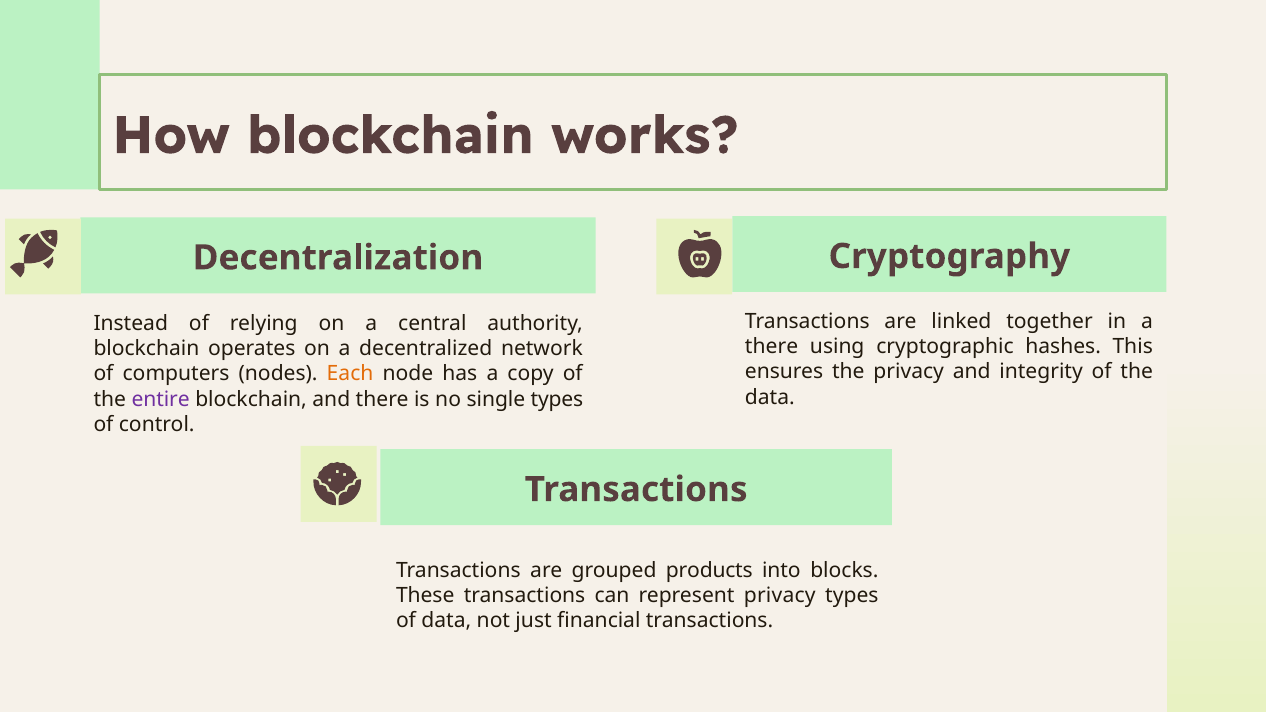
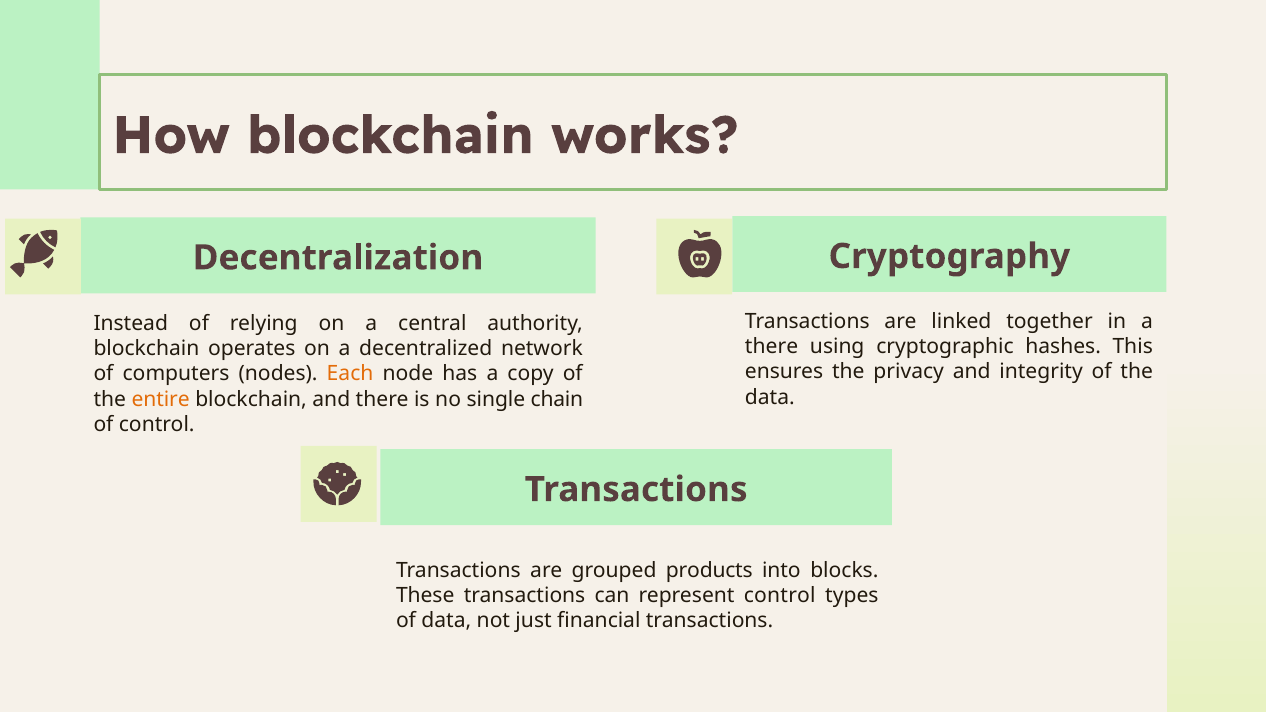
entire colour: purple -> orange
single types: types -> chain
represent privacy: privacy -> control
